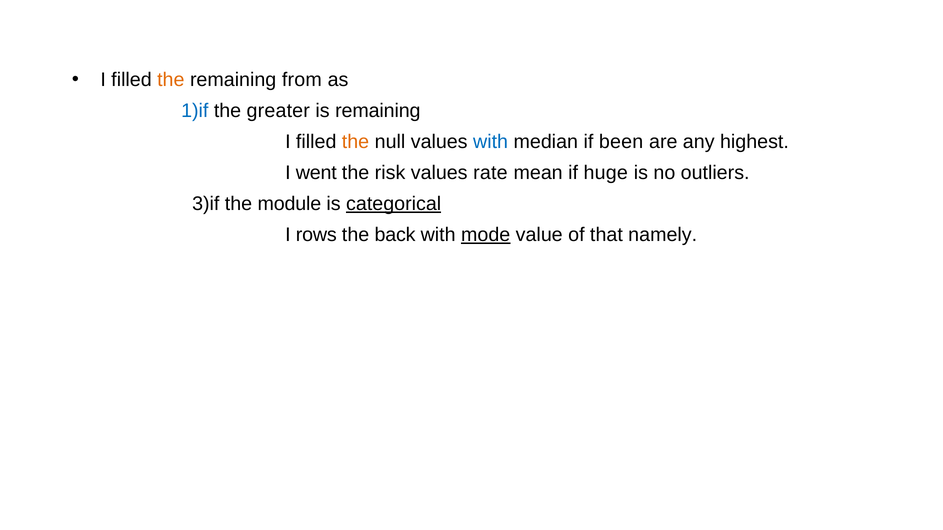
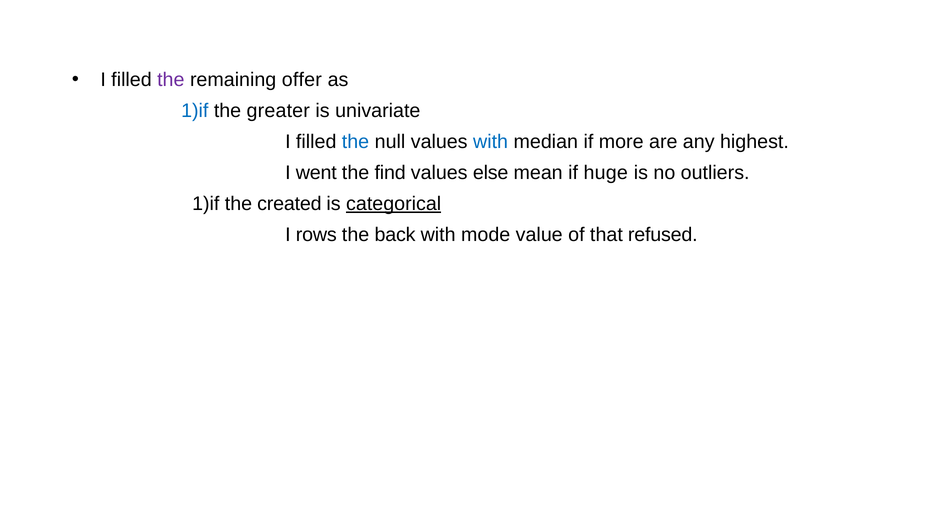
the at (171, 80) colour: orange -> purple
from: from -> offer
is remaining: remaining -> univariate
the at (356, 142) colour: orange -> blue
been: been -> more
risk: risk -> find
rate: rate -> else
3)if at (206, 204): 3)if -> 1)if
module: module -> created
mode underline: present -> none
namely: namely -> refused
